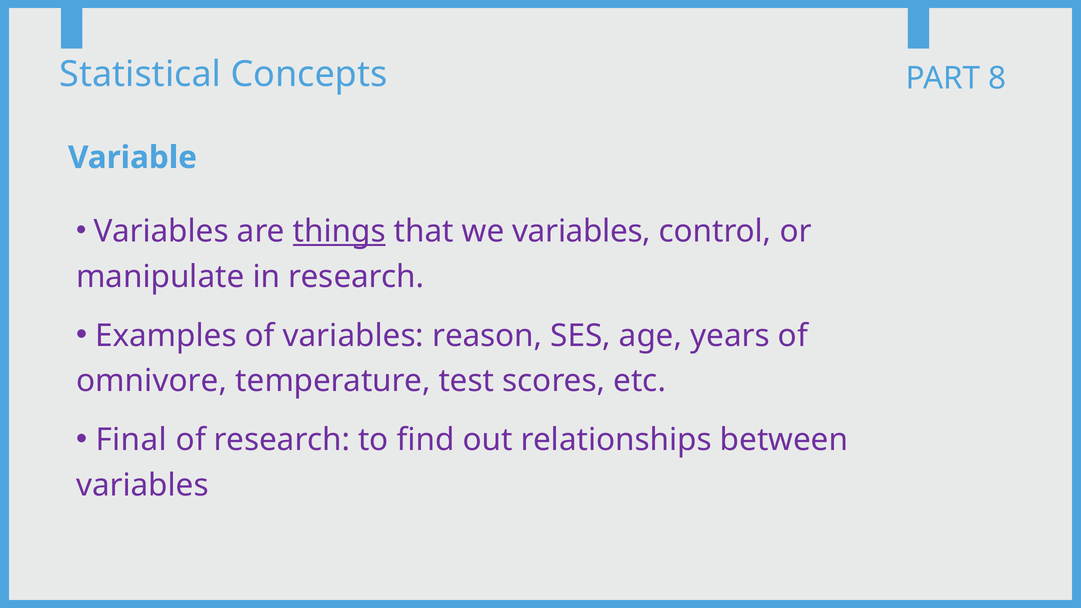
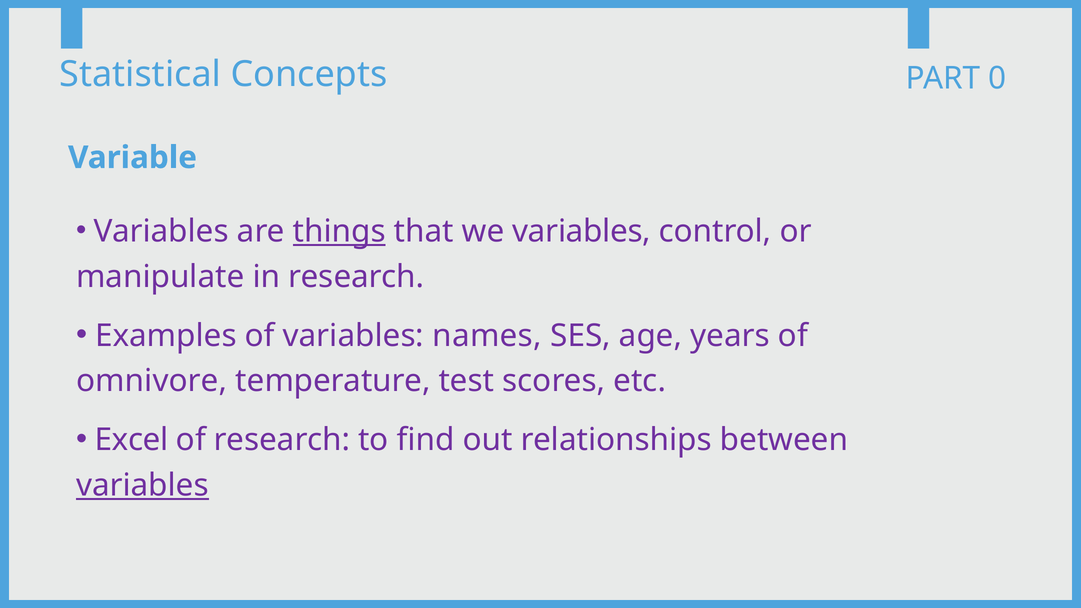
8: 8 -> 0
reason: reason -> names
Final: Final -> Excel
variables at (142, 485) underline: none -> present
